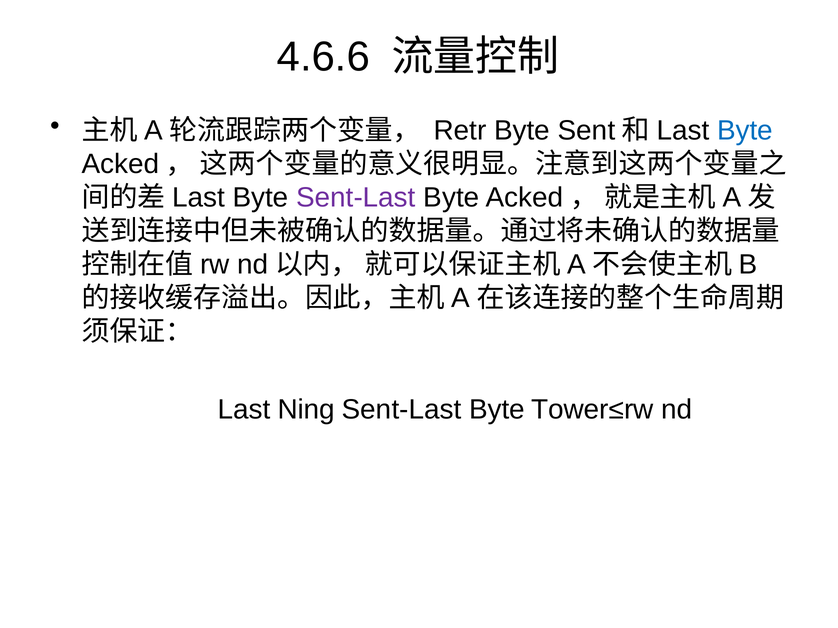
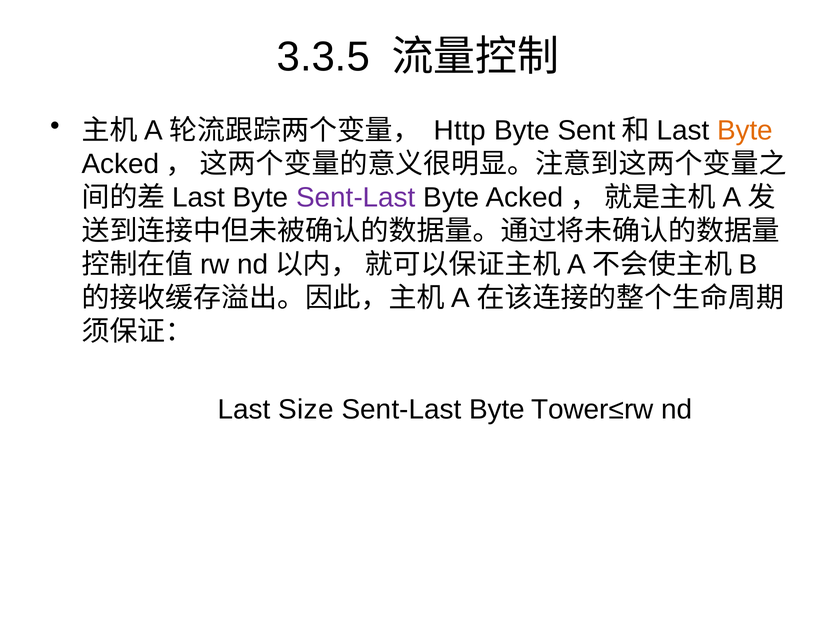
4.6.6: 4.6.6 -> 3.3.5
Retr: Retr -> Http
Byte at (745, 131) colour: blue -> orange
Ning: Ning -> Size
